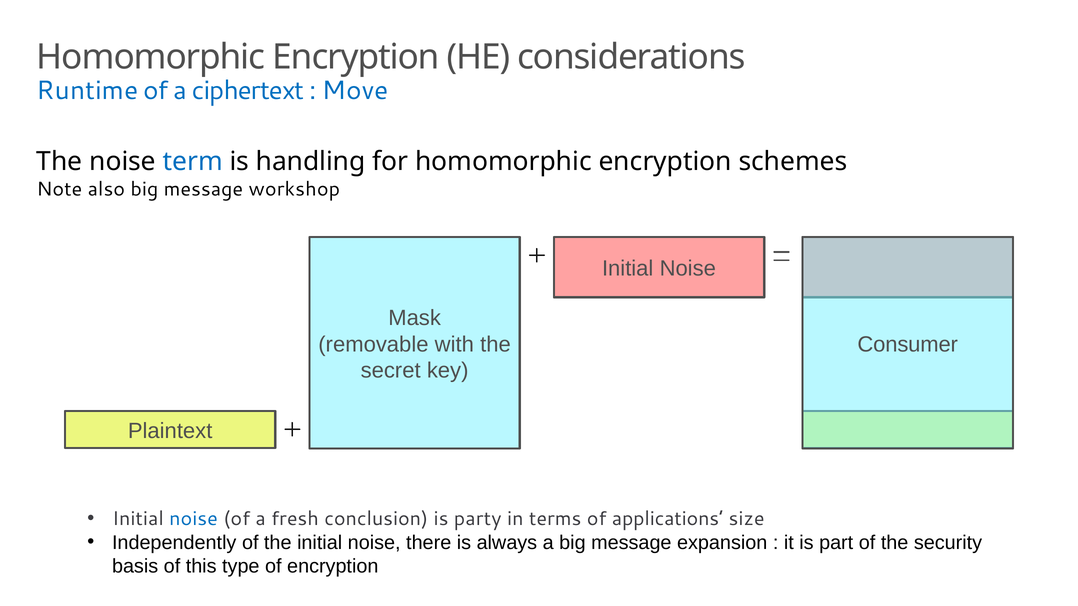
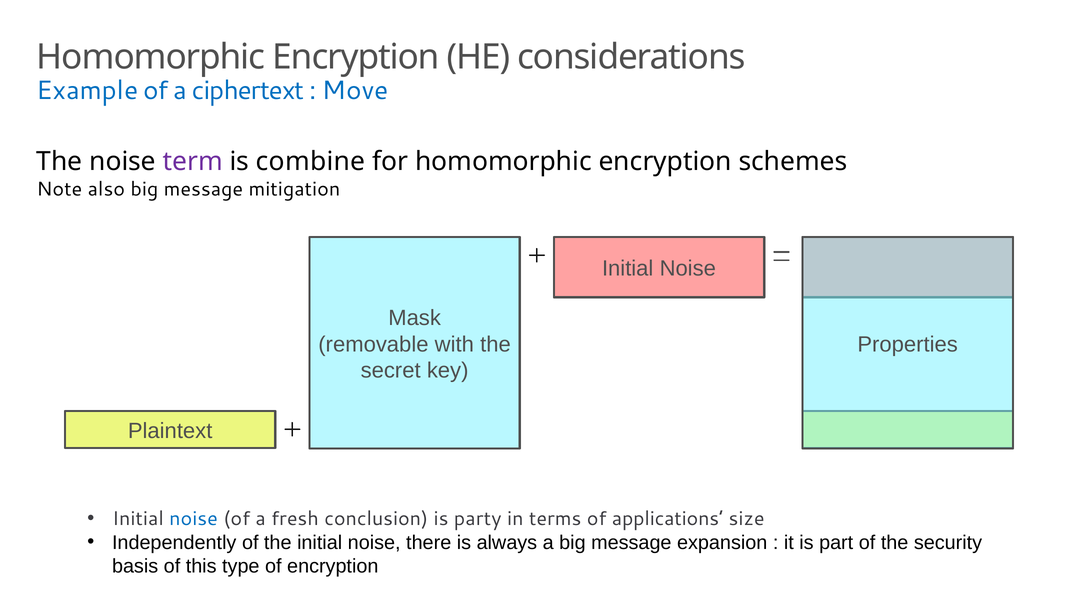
Runtime: Runtime -> Example
term colour: blue -> purple
handling: handling -> combine
workshop: workshop -> mitigation
Consumer: Consumer -> Properties
